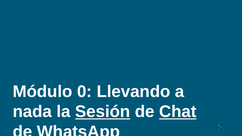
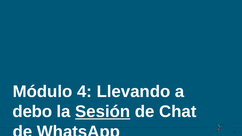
0: 0 -> 4
nada: nada -> debo
Chat underline: present -> none
